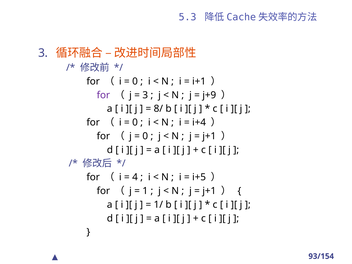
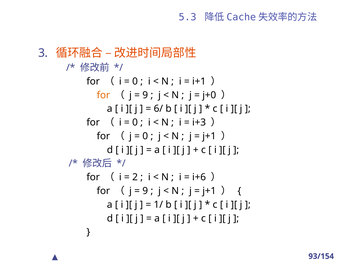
for at (103, 95) colour: purple -> orange
3 at (145, 95): 3 -> 9
j+9: j+9 -> j+0
8/: 8/ -> 6/
i+4: i+4 -> i+3
4: 4 -> 2
i+5: i+5 -> i+6
1 at (145, 191): 1 -> 9
